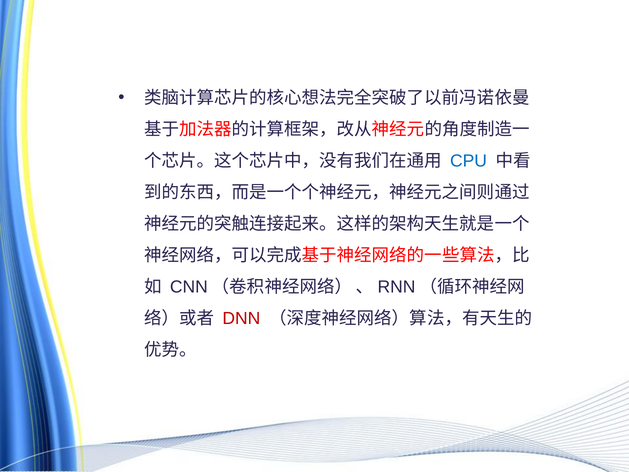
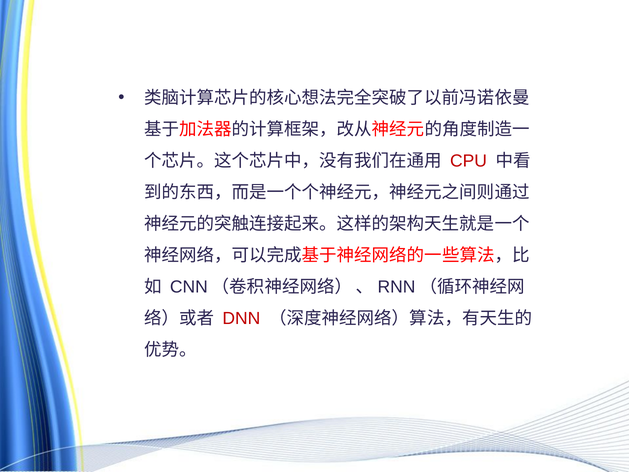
CPU colour: blue -> red
